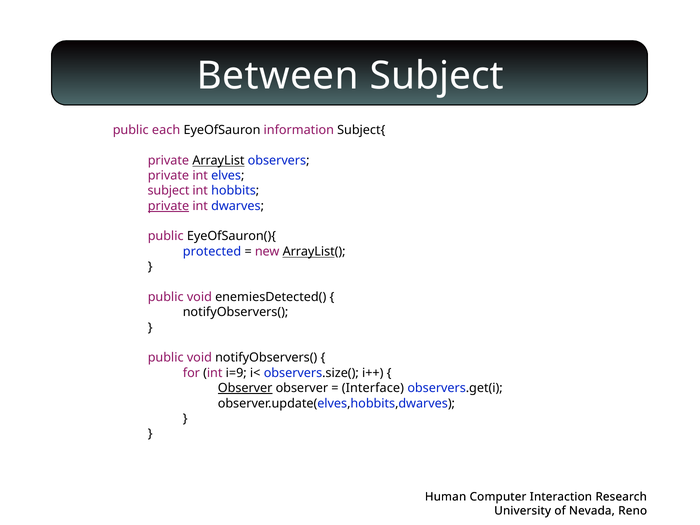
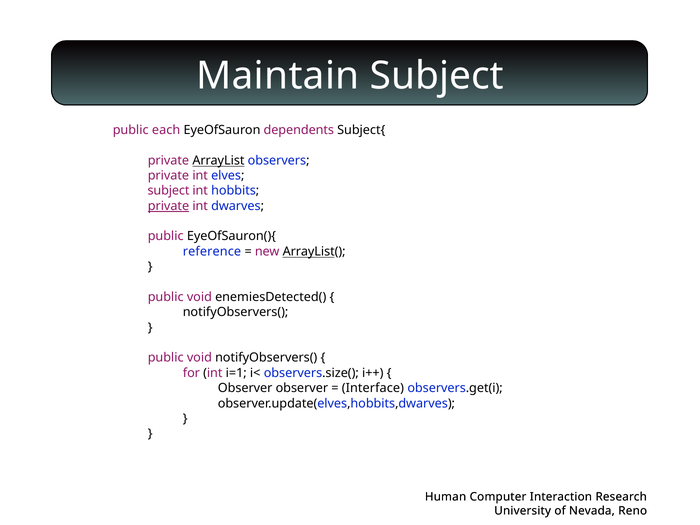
Between: Between -> Maintain
information: information -> dependents
protected: protected -> reference
i=9: i=9 -> i=1
Observer at (245, 388) underline: present -> none
